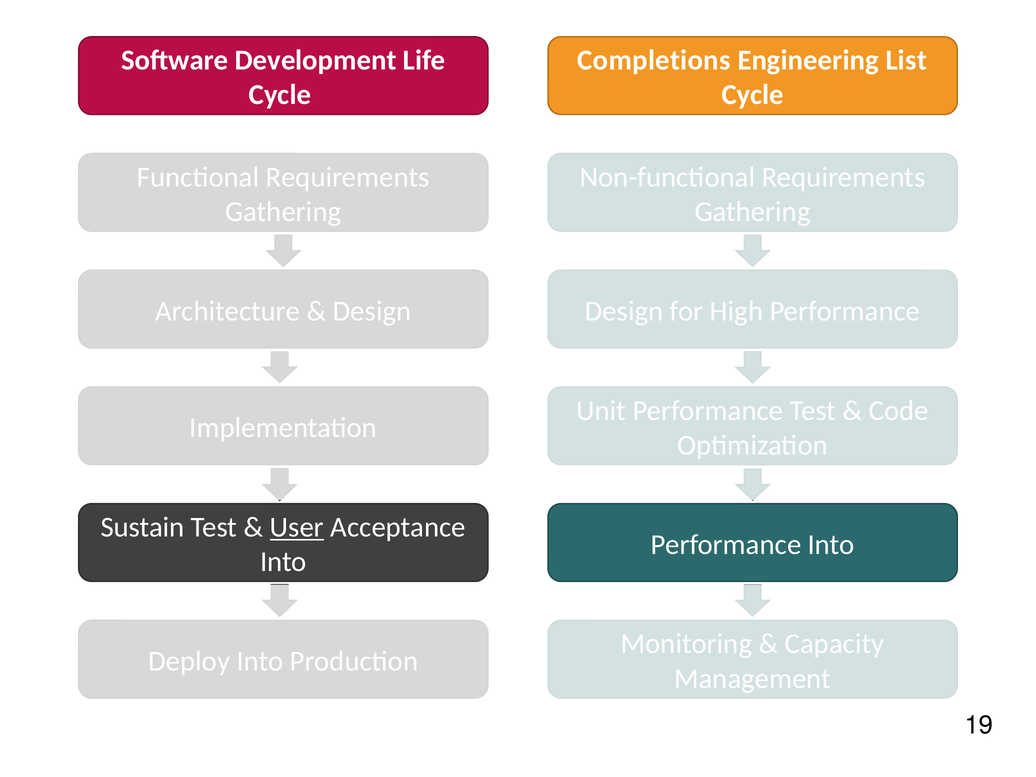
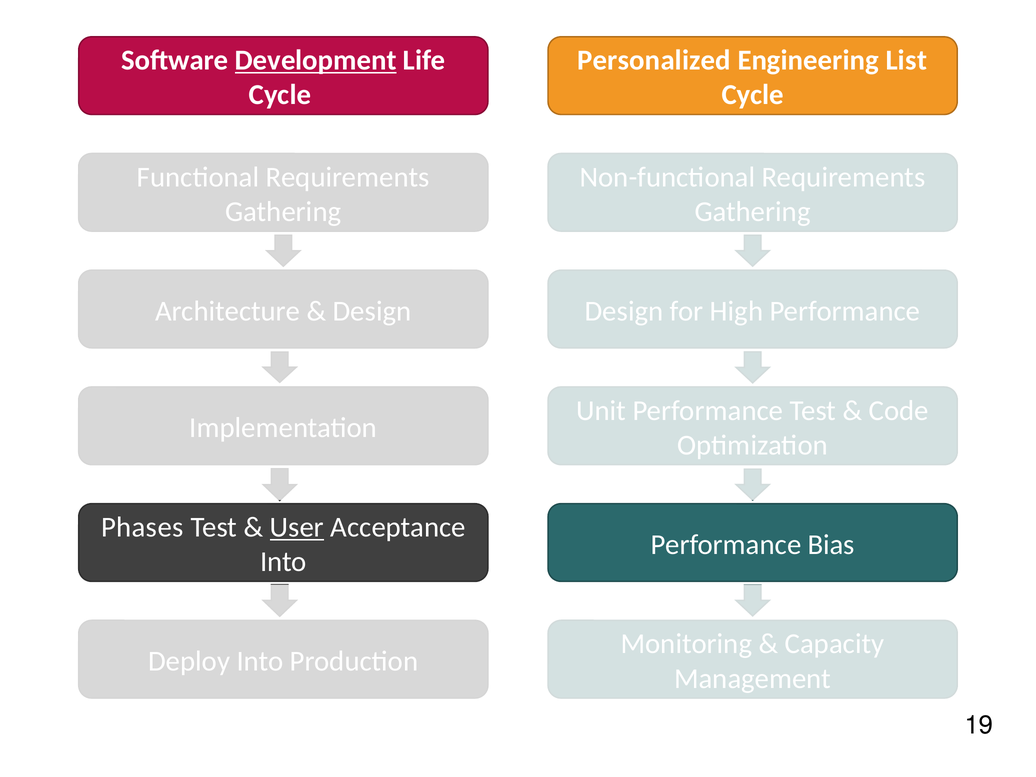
Development underline: none -> present
Completions: Completions -> Personalized
Sustain: Sustain -> Phases
Performance Into: Into -> Bias
